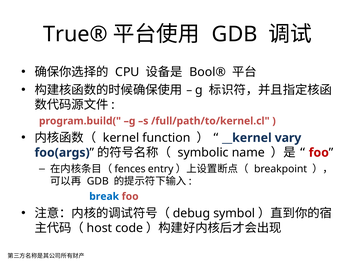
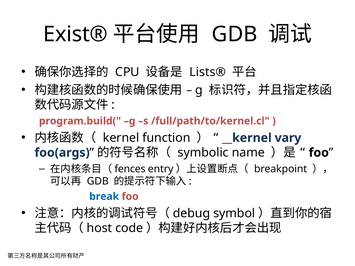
True®: True® -> Exist®
Bool®: Bool® -> Lists®
foo at (319, 153) colour: red -> black
